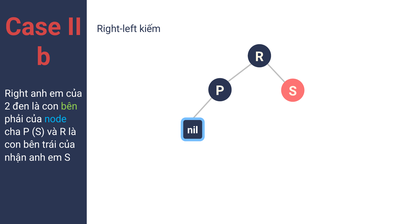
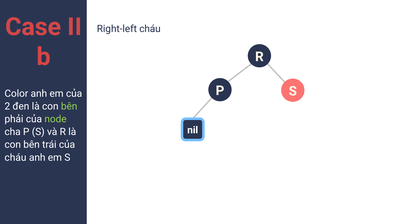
Right-left kiếm: kiếm -> cháu
Right: Right -> Color
node colour: light blue -> light green
nhận at (16, 158): nhận -> cháu
